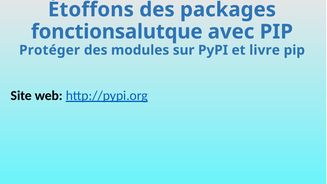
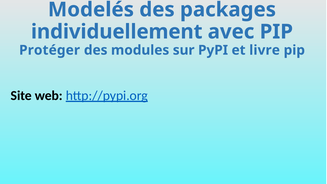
Étoffons: Étoffons -> Modelés
fonctionsalutque: fonctionsalutque -> individuellement
